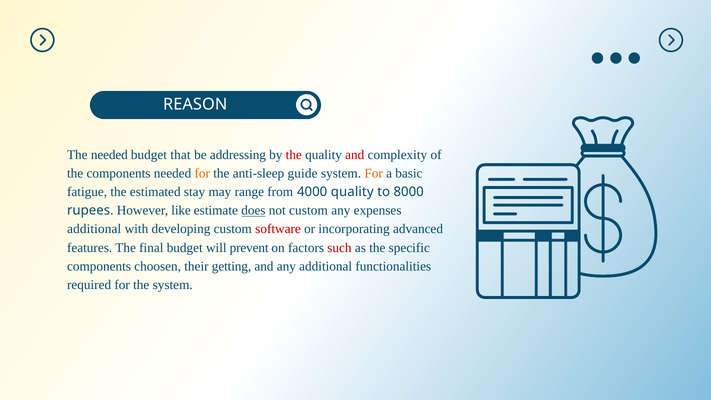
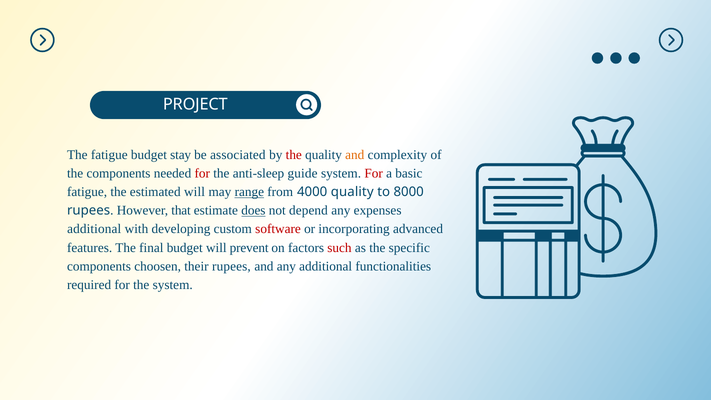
REASON: REASON -> PROJECT
The needed: needed -> fatigue
that: that -> stay
addressing: addressing -> associated
and at (355, 155) colour: red -> orange
for at (202, 173) colour: orange -> red
For at (374, 173) colour: orange -> red
estimated stay: stay -> will
range underline: none -> present
like: like -> that
not custom: custom -> depend
their getting: getting -> rupees
